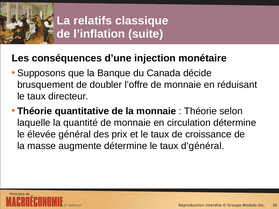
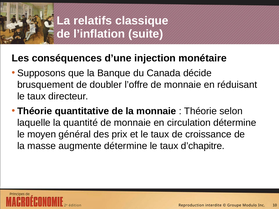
élevée: élevée -> moyen
d’général: d’général -> d’chapitre
